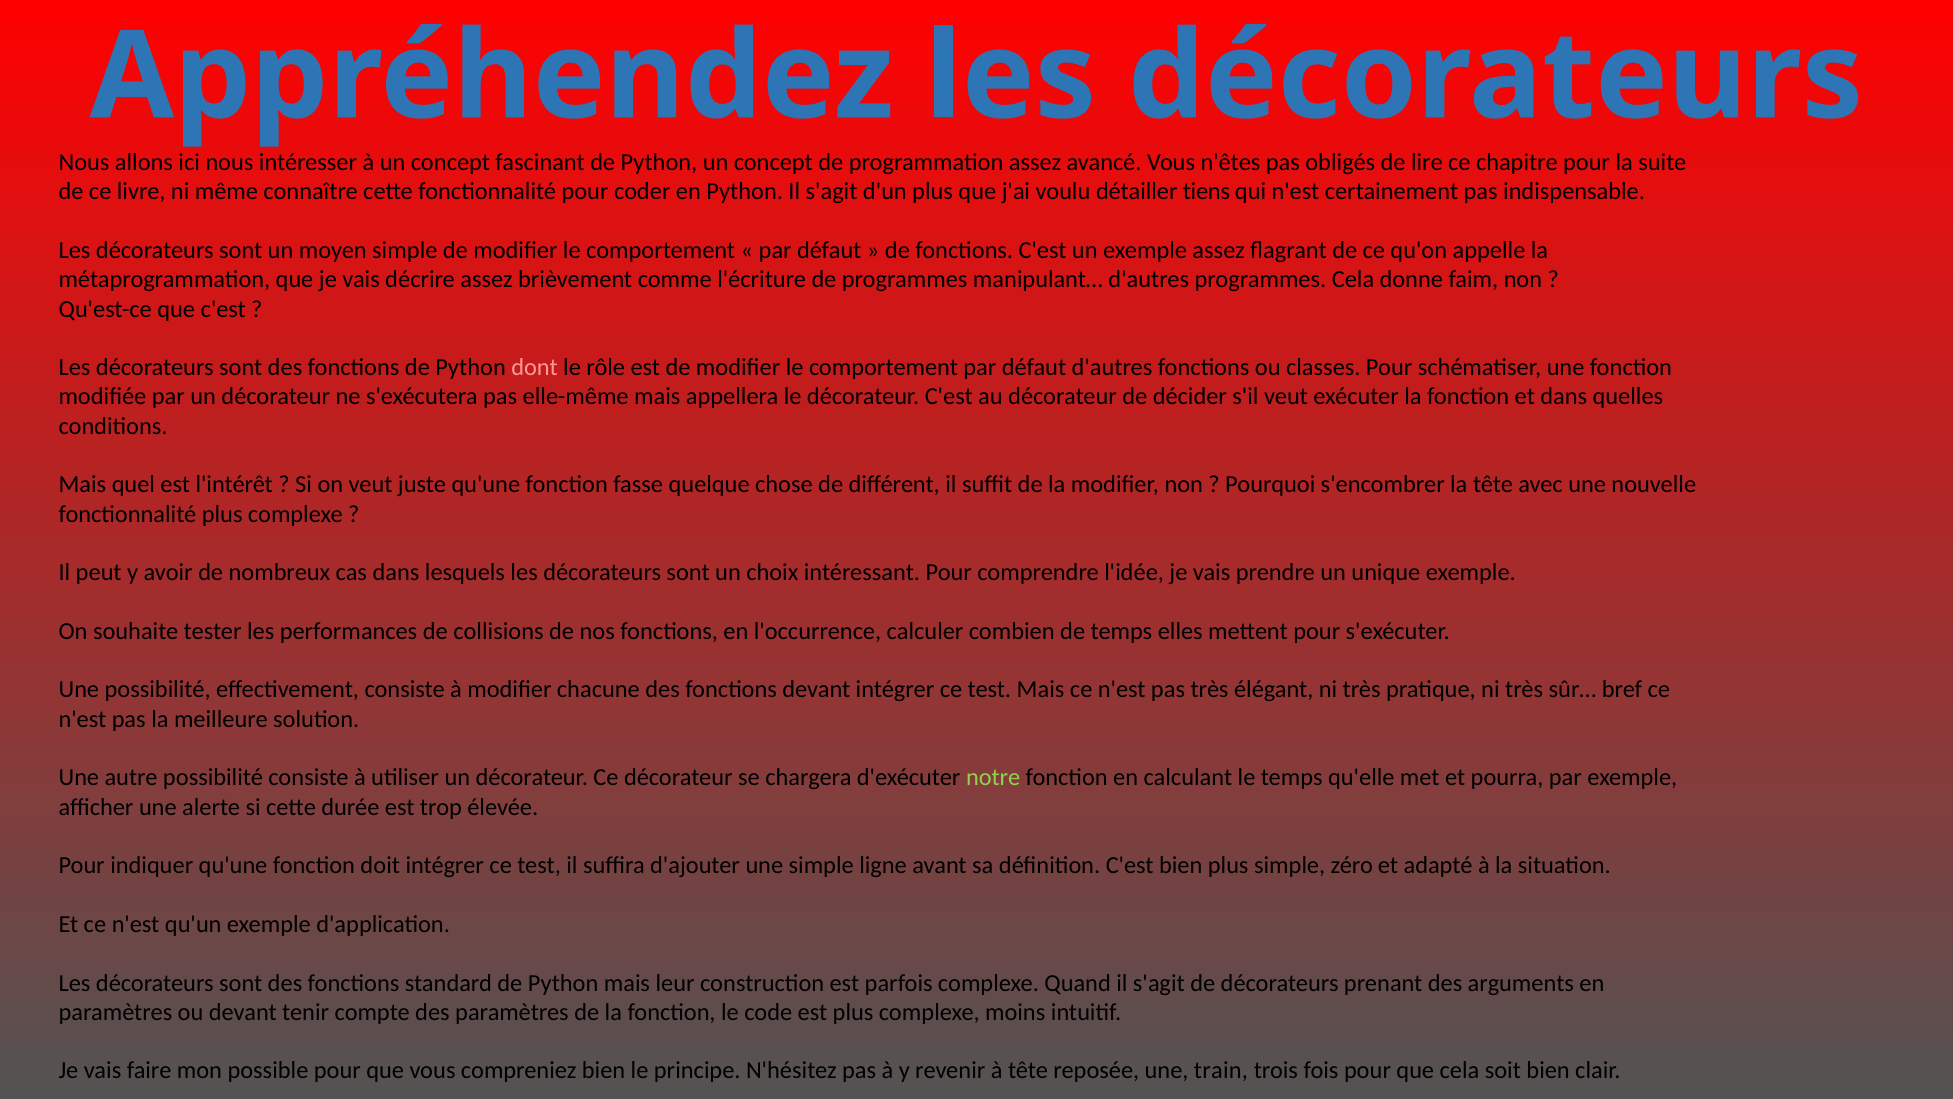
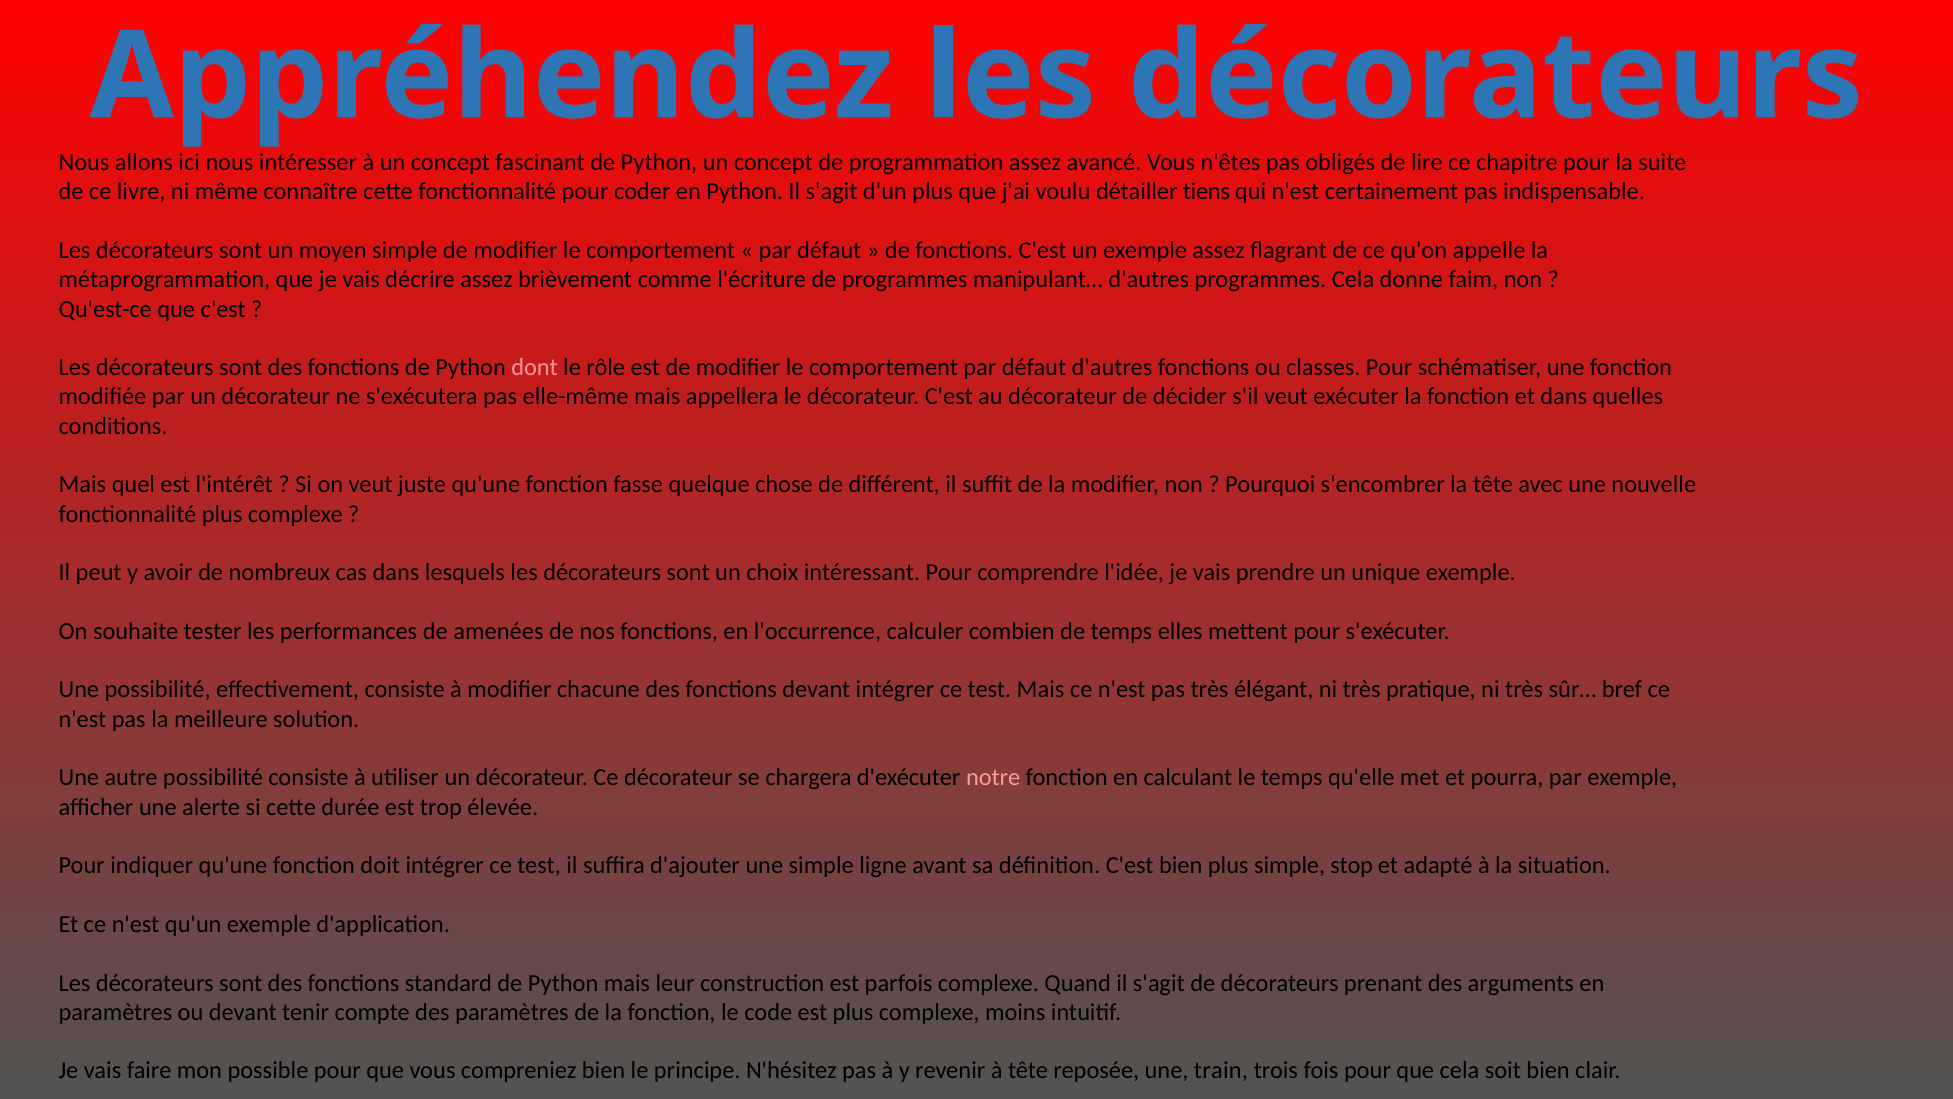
collisions: collisions -> amenées
notre colour: light green -> pink
zéro: zéro -> stop
